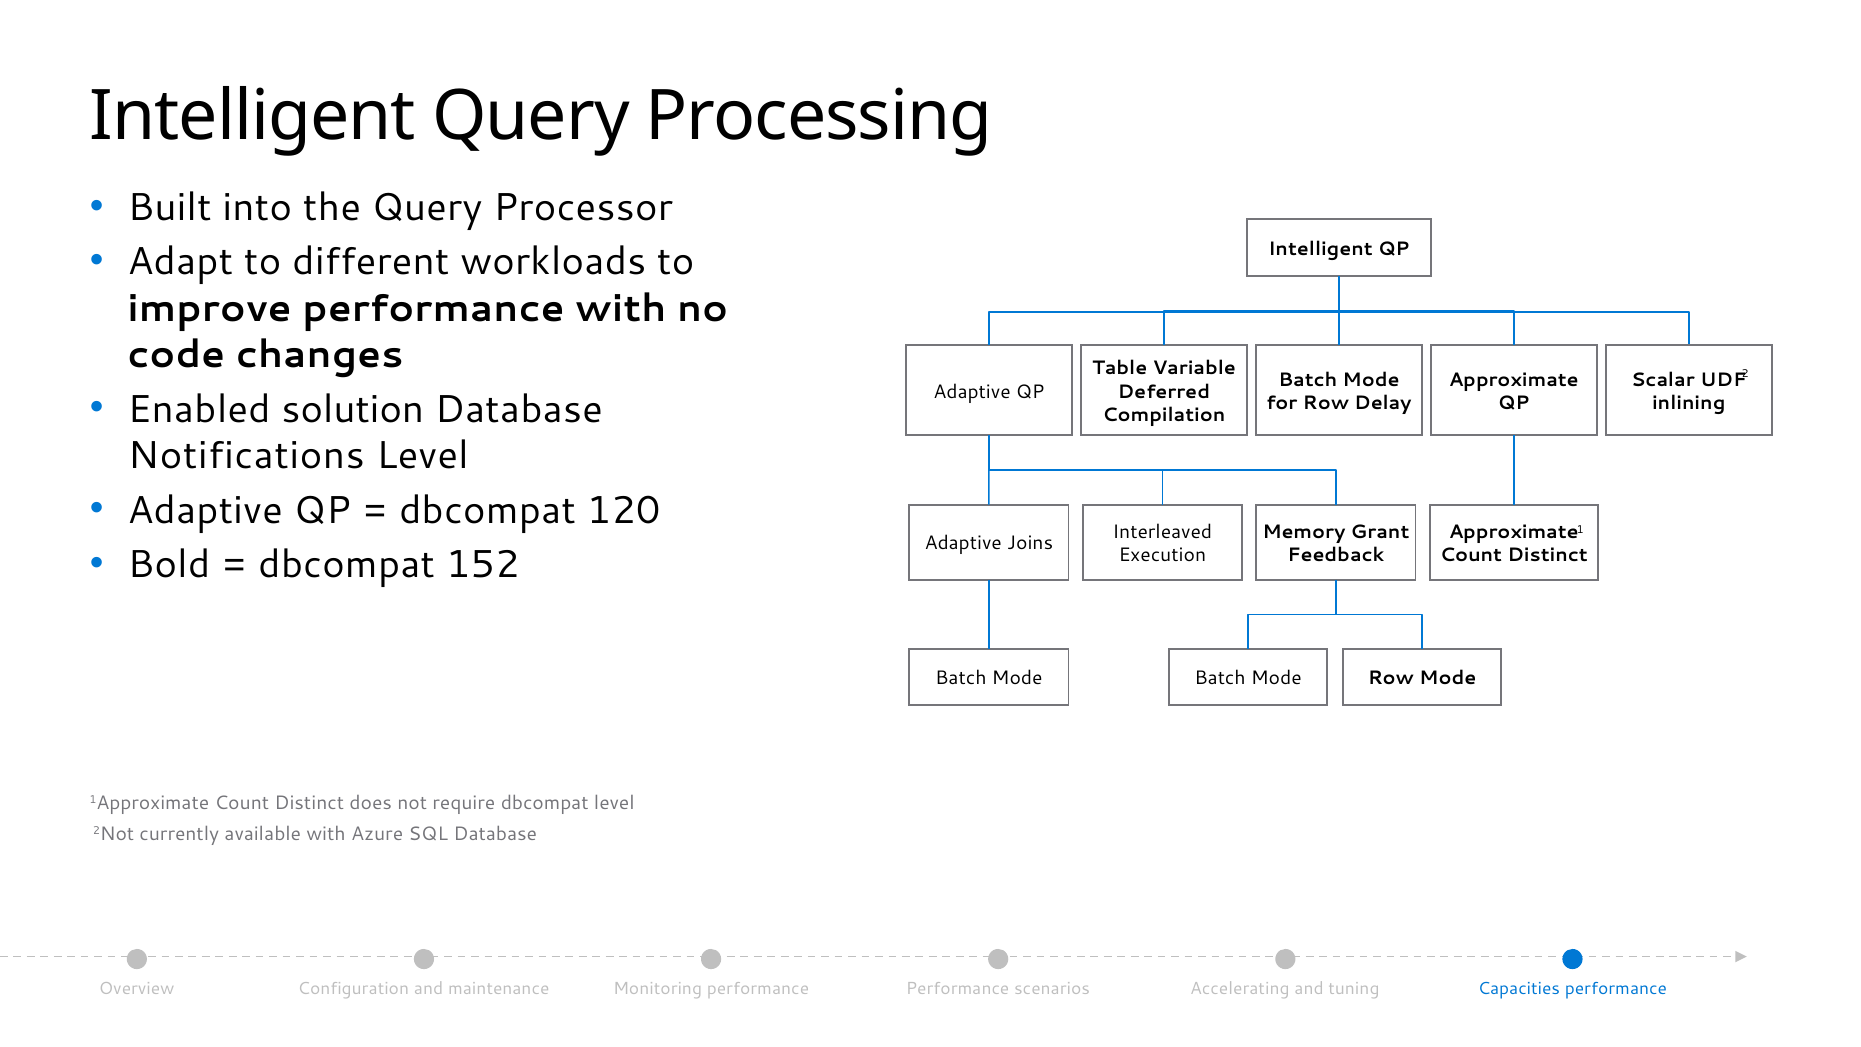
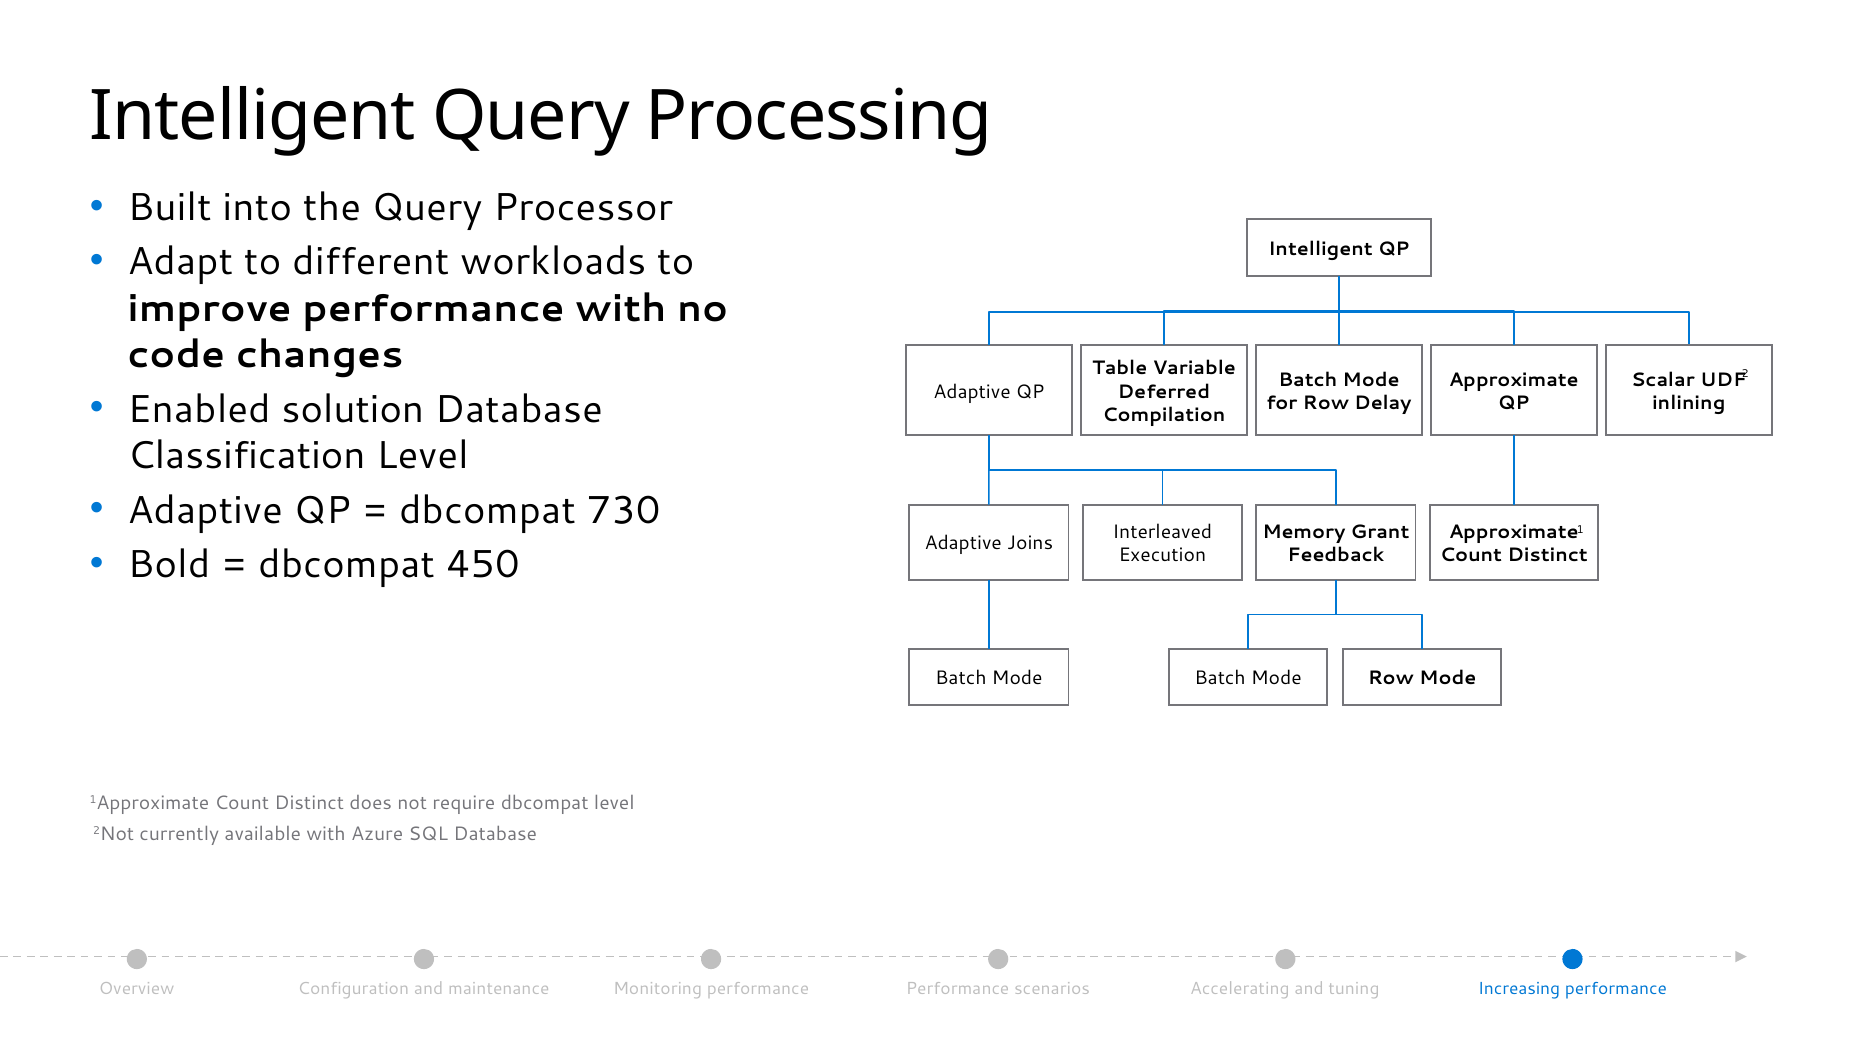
Notifications: Notifications -> Classification
120: 120 -> 730
152: 152 -> 450
Capacities: Capacities -> Increasing
